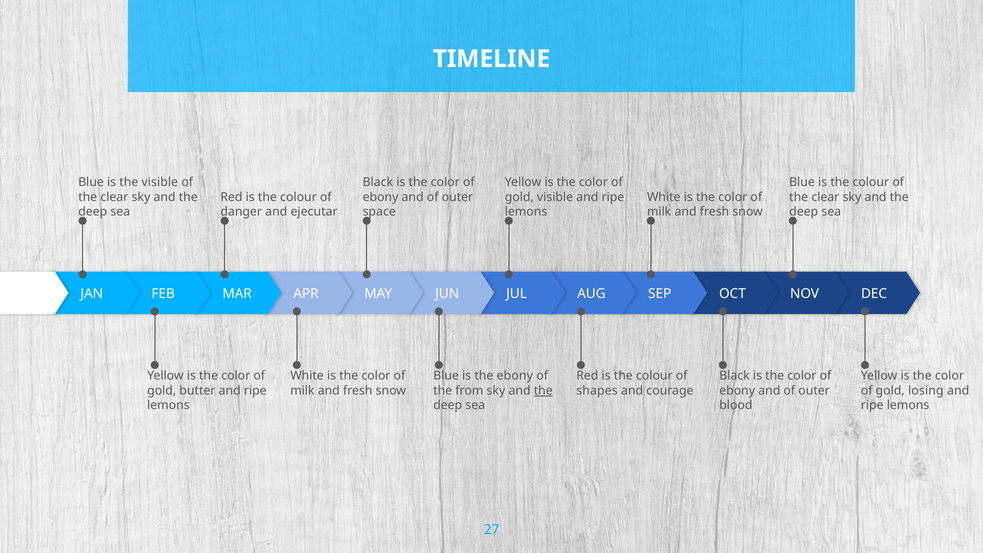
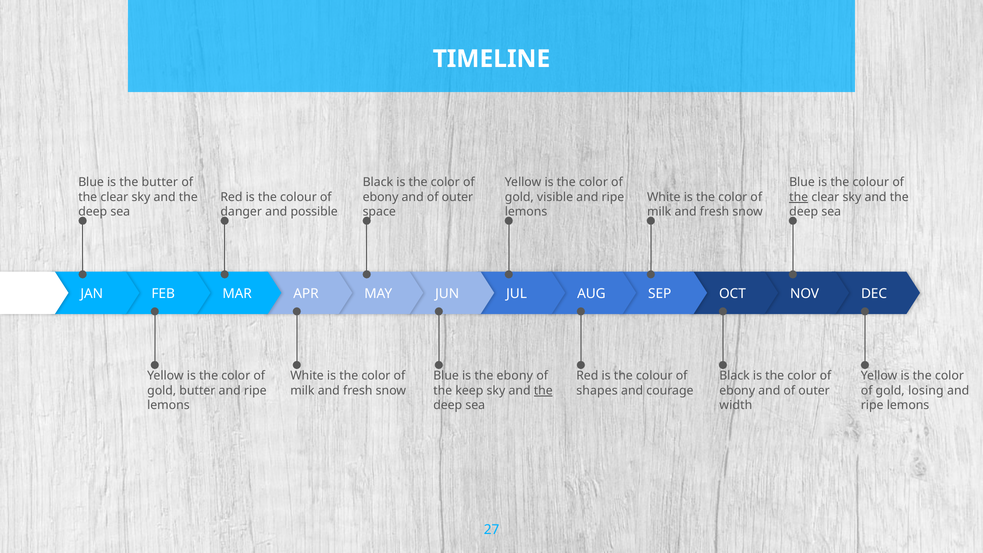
the visible: visible -> butter
the at (799, 197) underline: none -> present
ejecutar: ejecutar -> possible
from: from -> keep
blood: blood -> width
